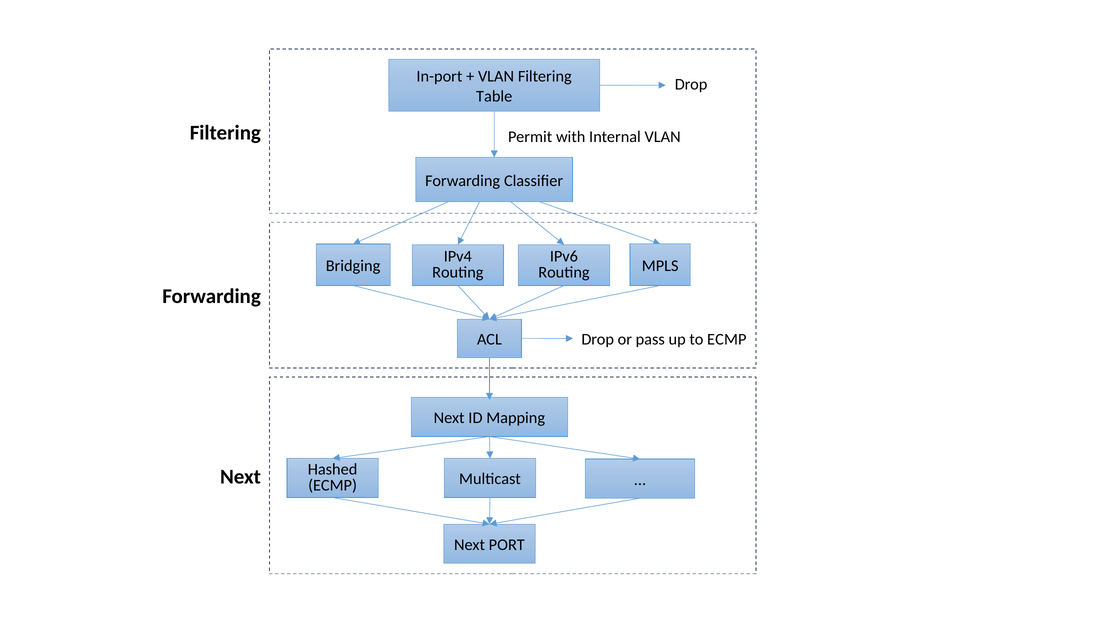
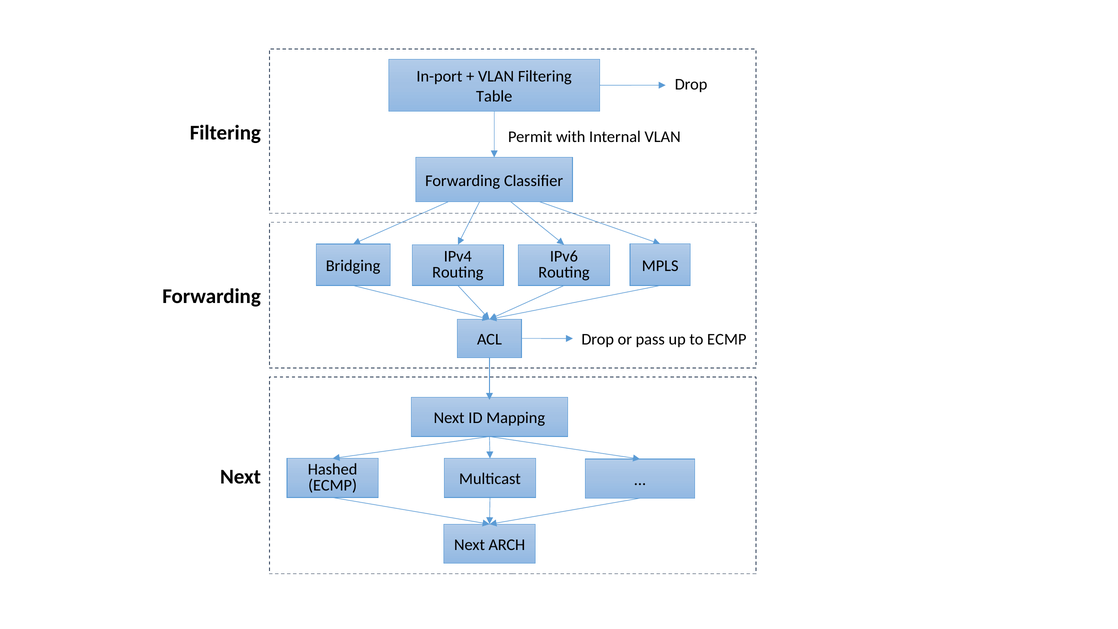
PORT: PORT -> ARCH
